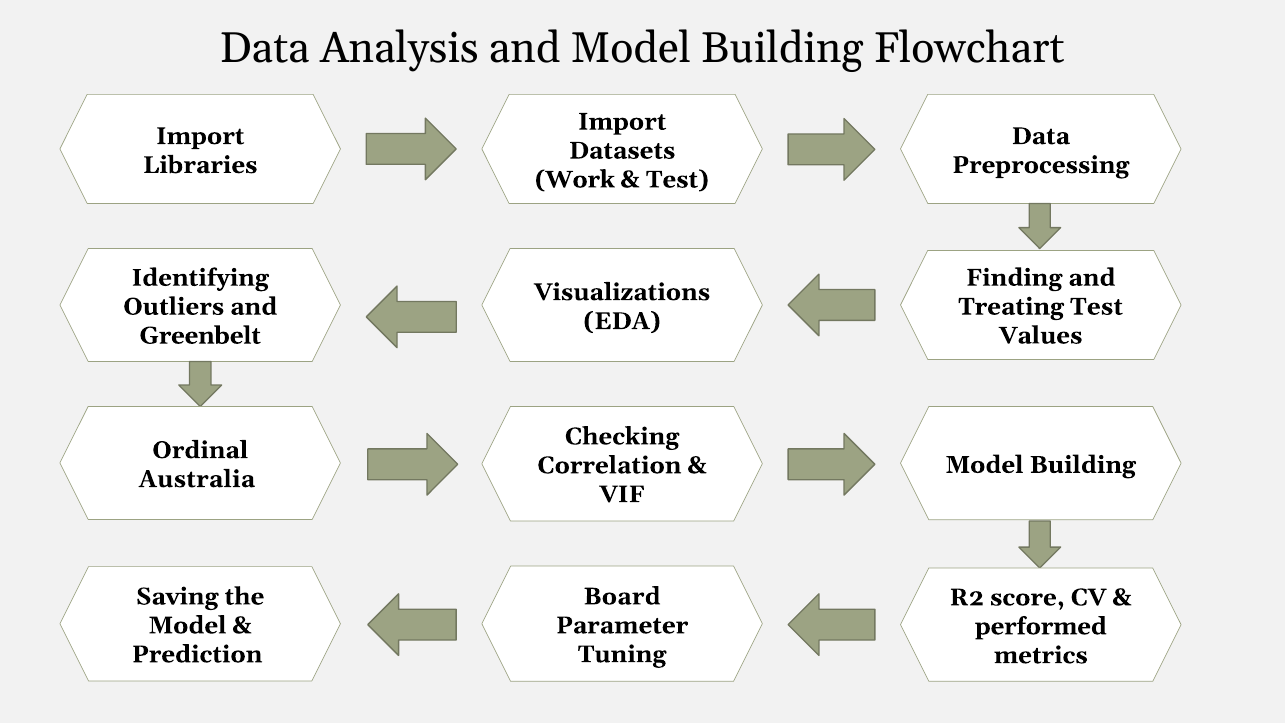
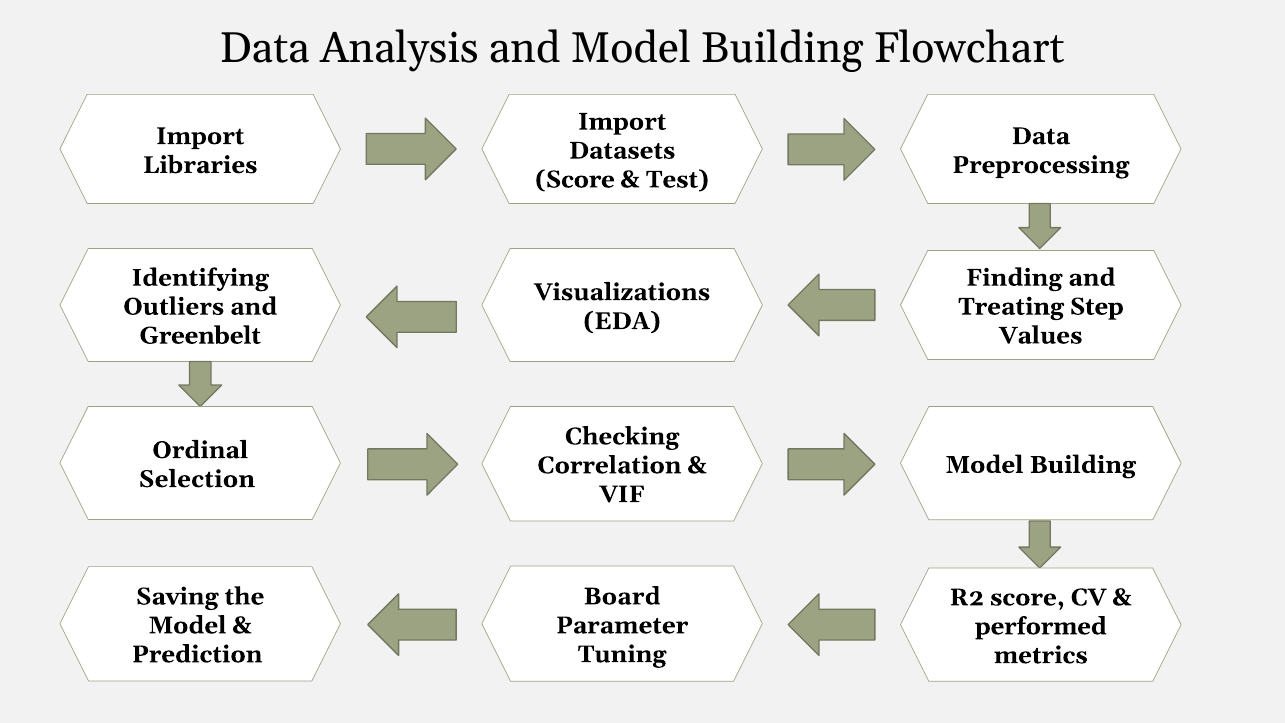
Work at (575, 179): Work -> Score
Treating Test: Test -> Step
Australia: Australia -> Selection
